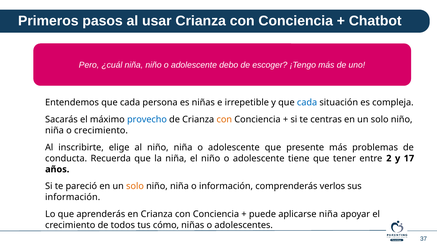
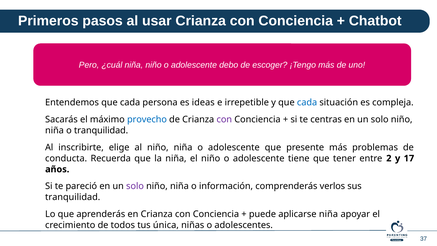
es niñas: niñas -> ideas
con at (224, 119) colour: orange -> purple
o crecimiento: crecimiento -> tranquilidad
solo at (135, 186) colour: orange -> purple
información at (73, 197): información -> tranquilidad
cómo: cómo -> única
